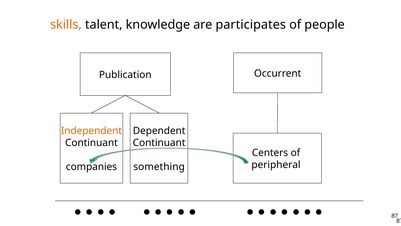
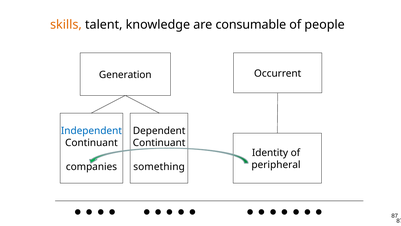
participates: participates -> consumable
Publication: Publication -> Generation
Independent colour: orange -> blue
Centers: Centers -> Identity
